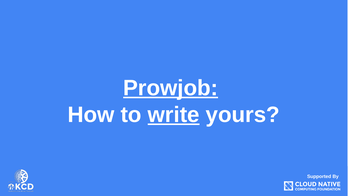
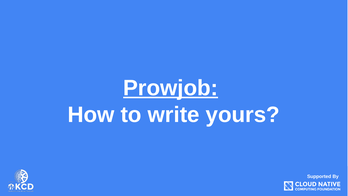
write underline: present -> none
